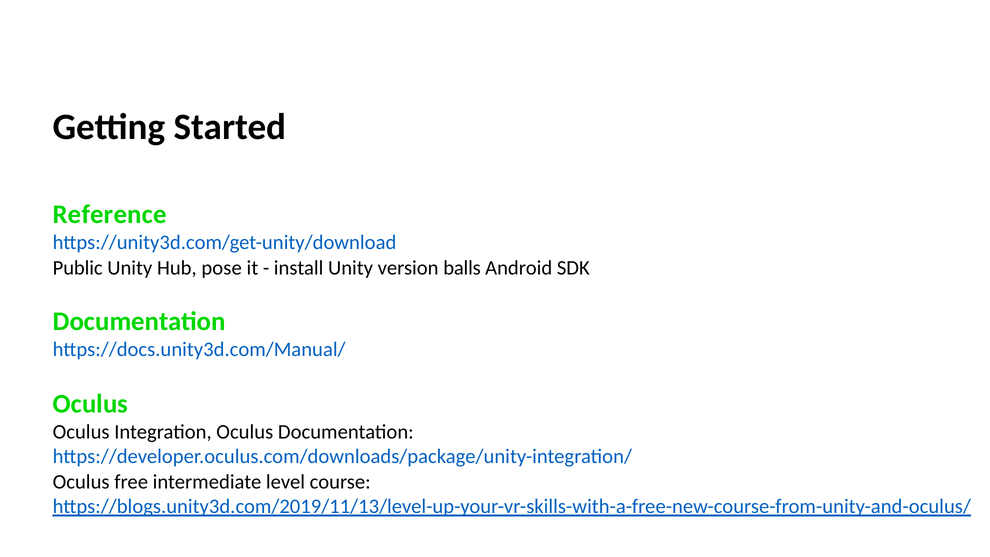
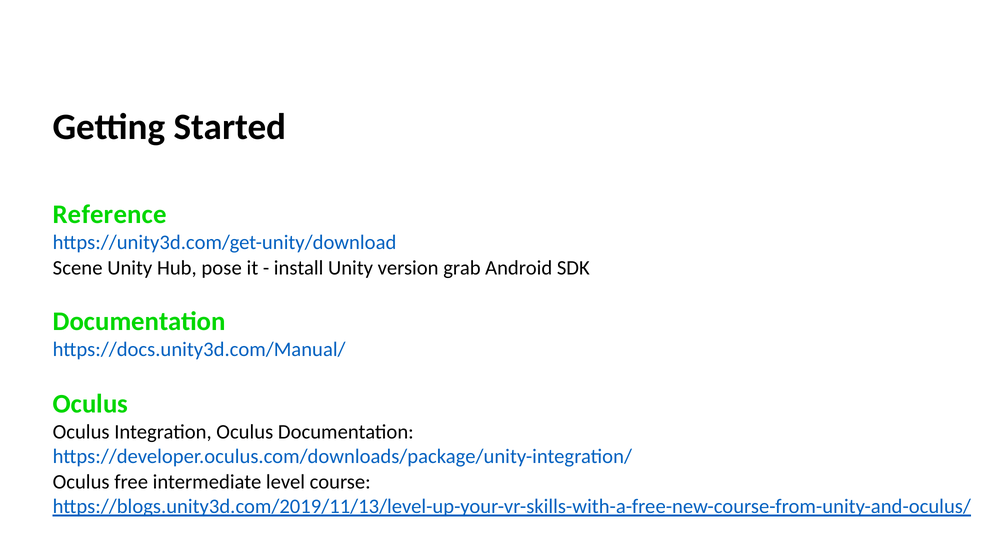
Public: Public -> Scene
balls: balls -> grab
